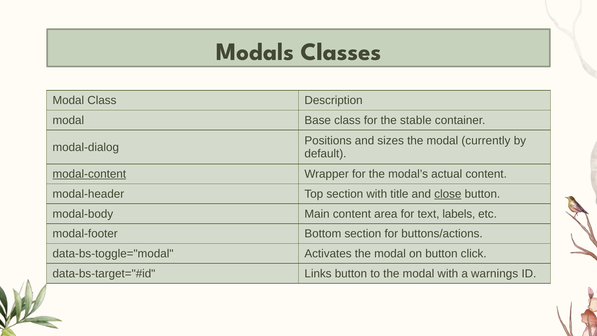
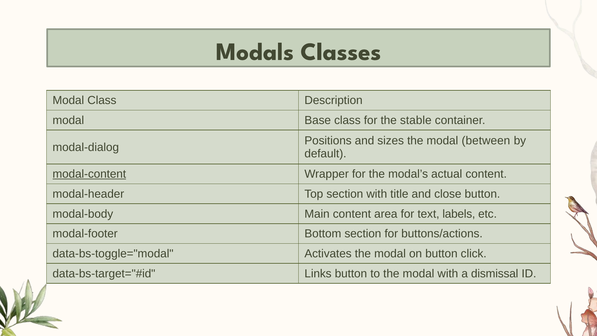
currently: currently -> between
close underline: present -> none
warnings: warnings -> dismissal
